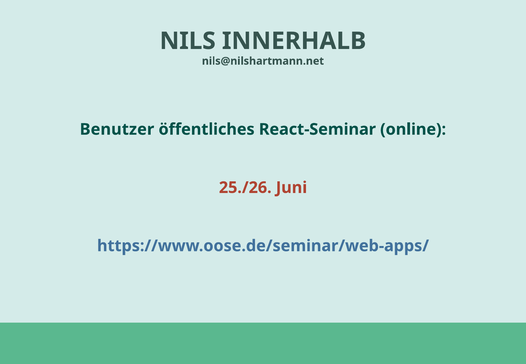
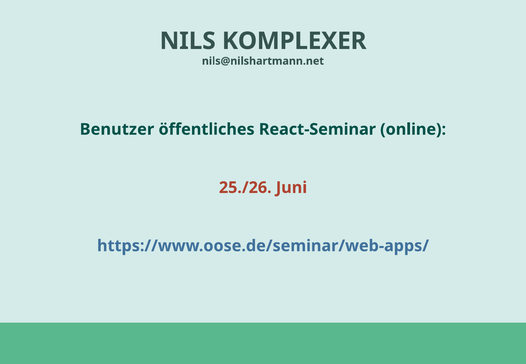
INNERHALB: INNERHALB -> KOMPLEXER
